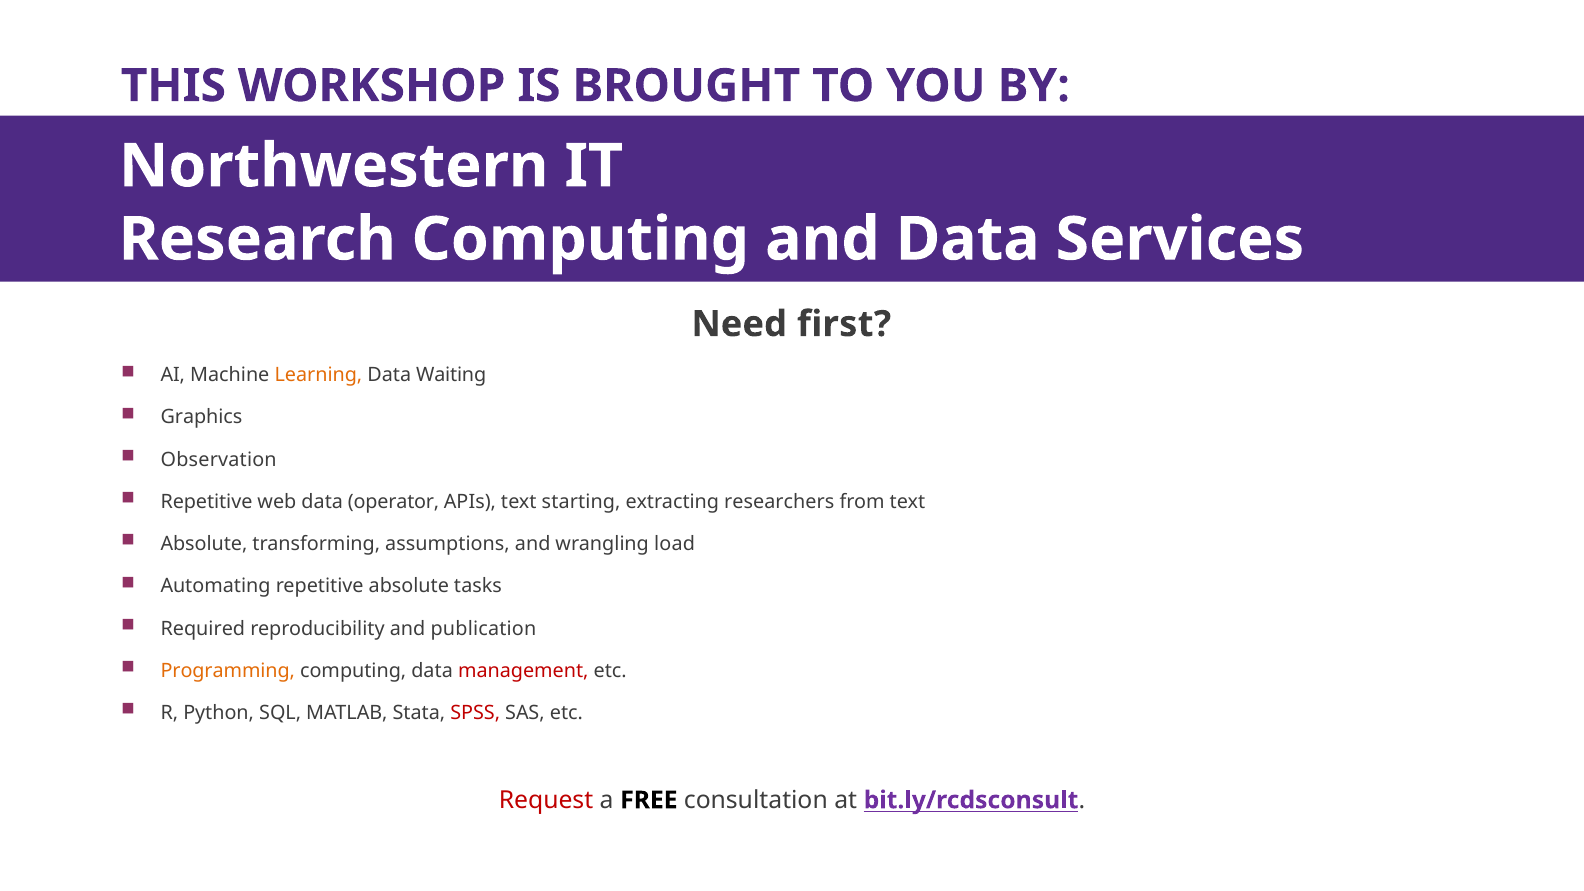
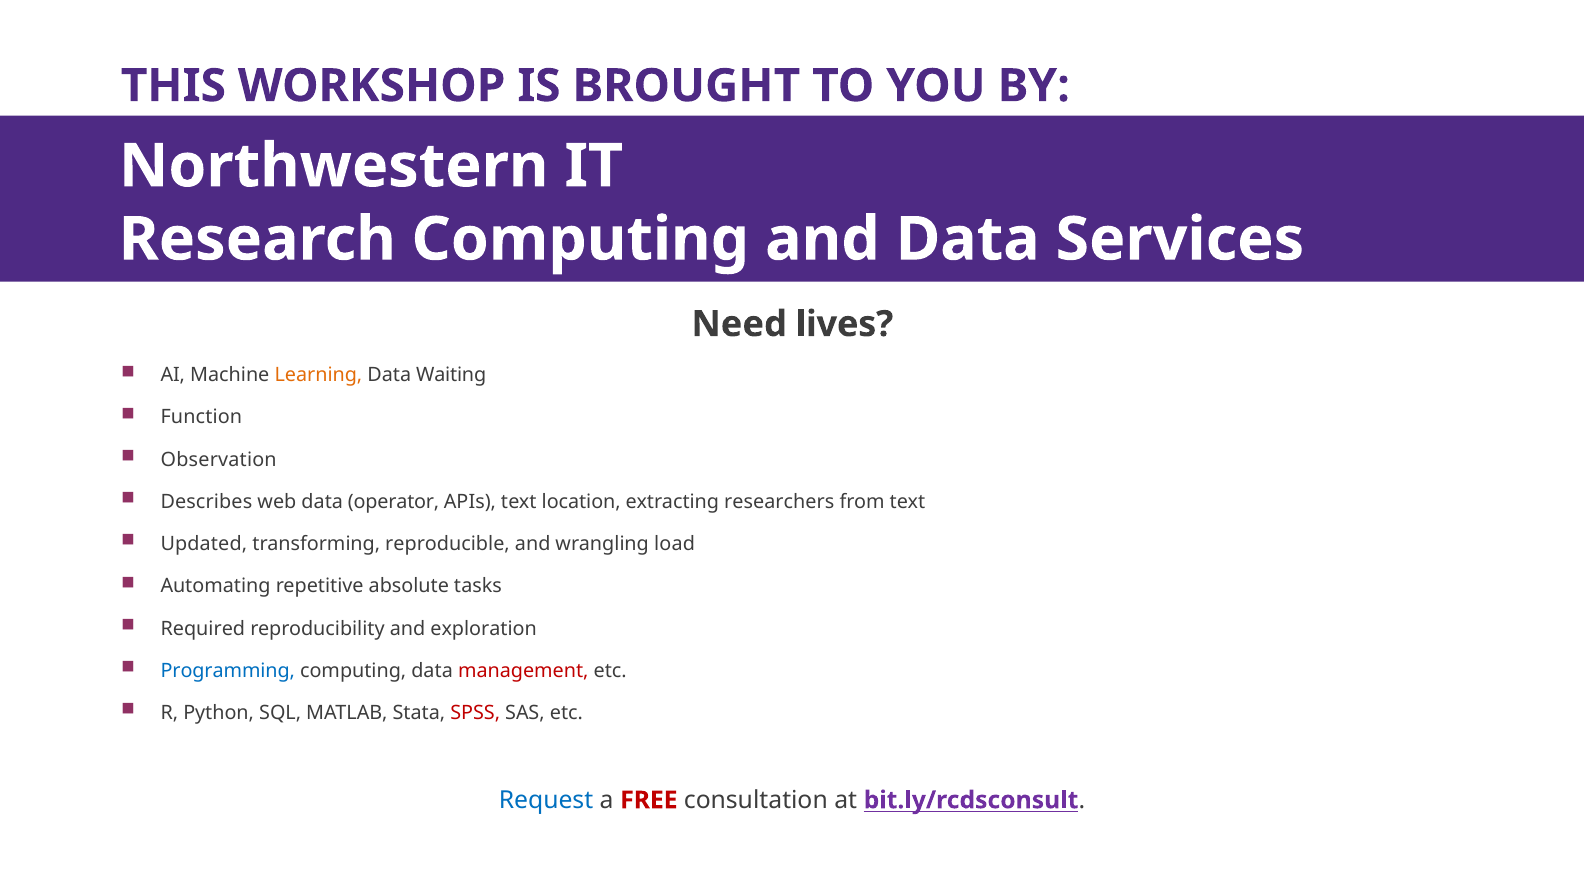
first: first -> lives
Graphics: Graphics -> Function
Repetitive at (206, 502): Repetitive -> Describes
starting: starting -> location
Absolute at (204, 544): Absolute -> Updated
assumptions: assumptions -> reproducible
publication: publication -> exploration
Programming colour: orange -> blue
Request colour: red -> blue
FREE colour: black -> red
